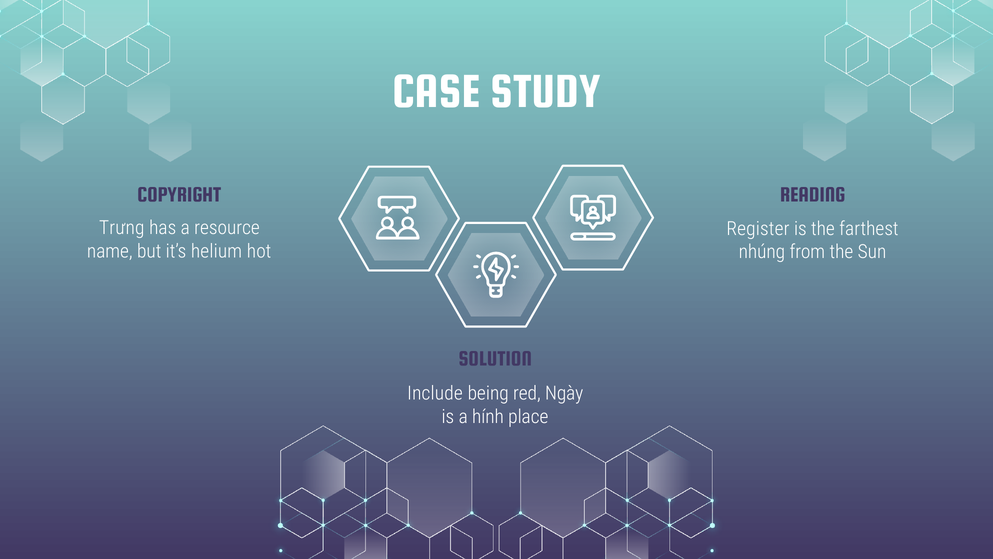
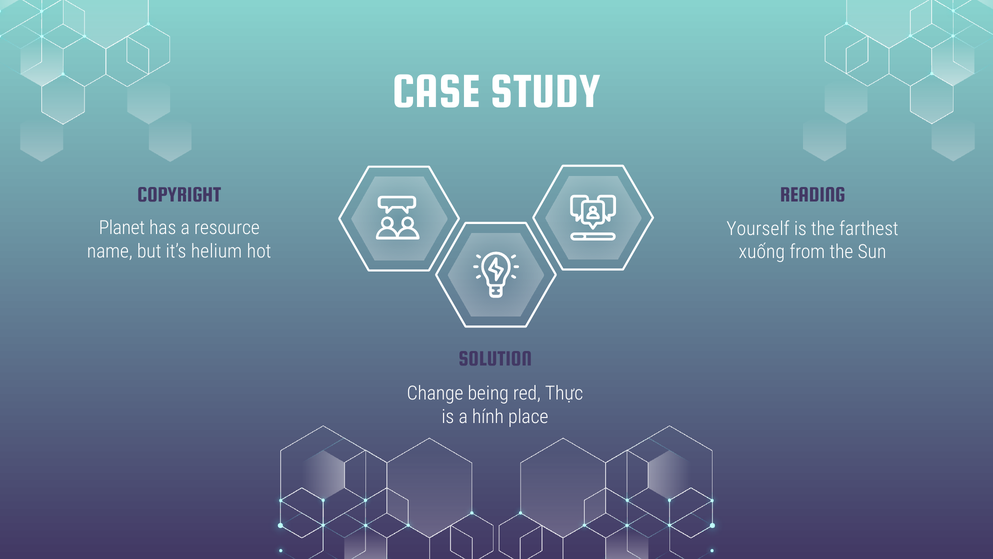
Trưng: Trưng -> Planet
Register: Register -> Yourself
nhúng: nhúng -> xuống
Include: Include -> Change
Ngày: Ngày -> Thực
